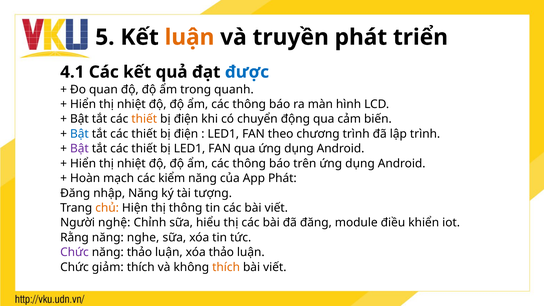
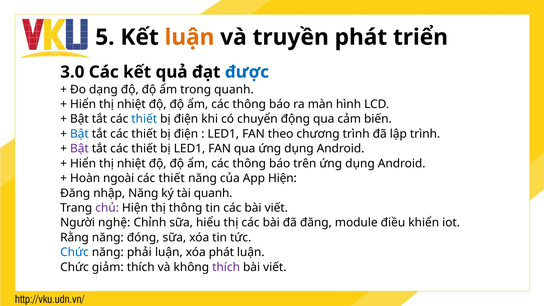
4.1: 4.1 -> 3.0
quan: quan -> dạng
thiết at (144, 119) colour: orange -> blue
mạch: mạch -> ngoài
kiểm at (172, 178): kiểm -> thiết
App Phát: Phát -> Hiện
tài tượng: tượng -> quanh
chủ colour: orange -> purple
nghe: nghe -> đóng
Chức at (74, 252) colour: purple -> blue
năng thảo: thảo -> phải
xóa thảo: thảo -> phát
thích at (226, 267) colour: orange -> purple
